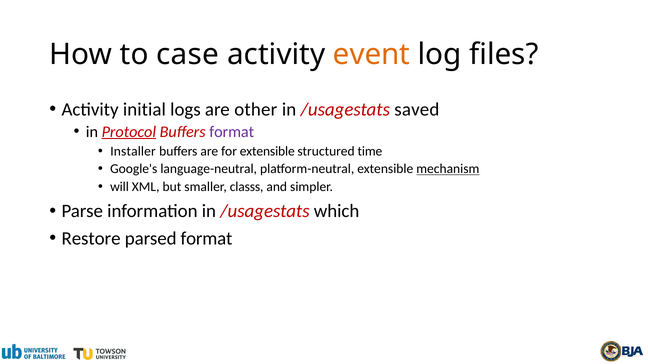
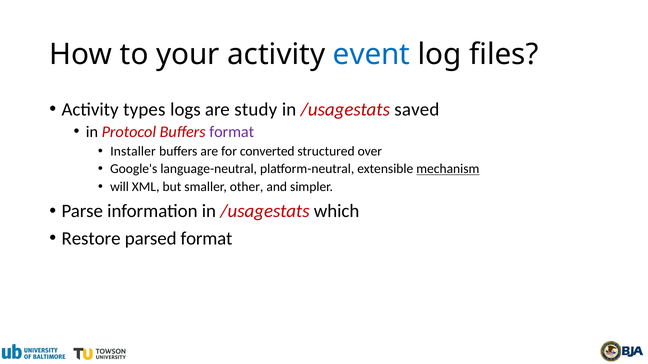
case: case -> your
event colour: orange -> blue
initial: initial -> types
other: other -> study
Protocol underline: present -> none
for extensible: extensible -> converted
time: time -> over
classs: classs -> other
